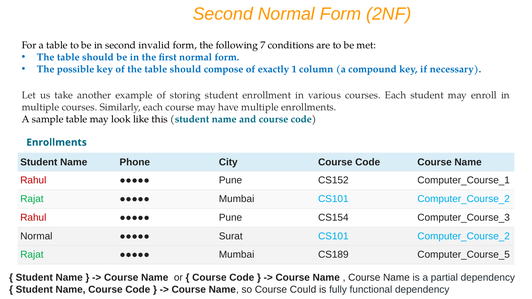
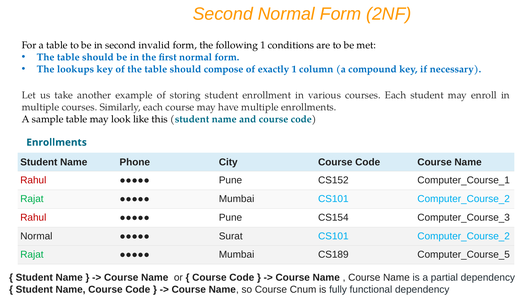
following 7: 7 -> 1
possible: possible -> lookups
Could: Could -> Cnum
